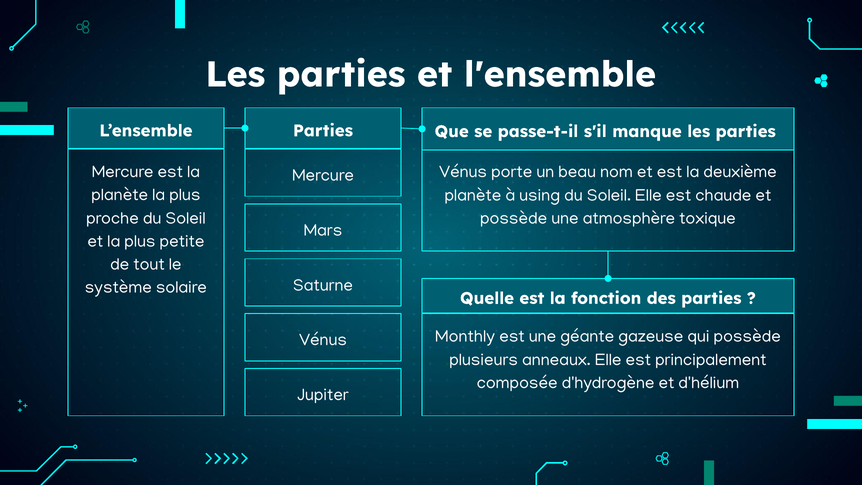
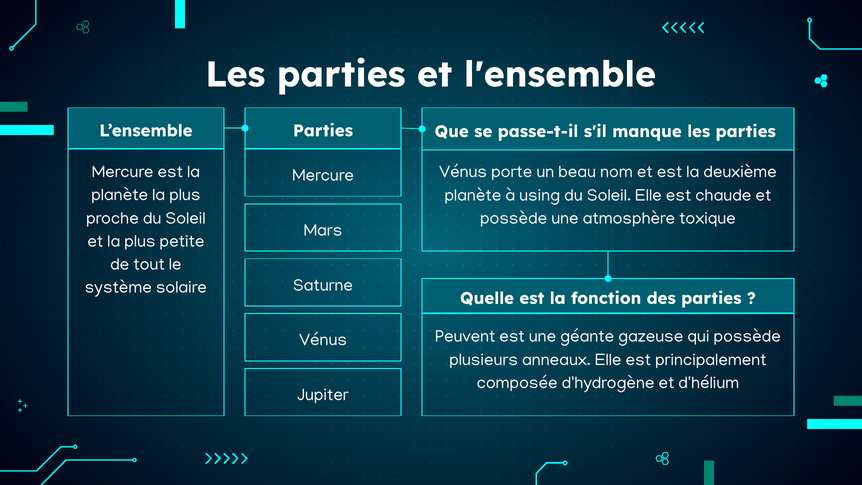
Monthly: Monthly -> Peuvent
